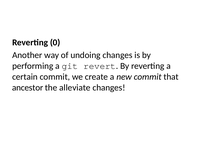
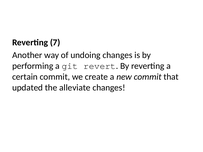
0: 0 -> 7
ancestor: ancestor -> updated
